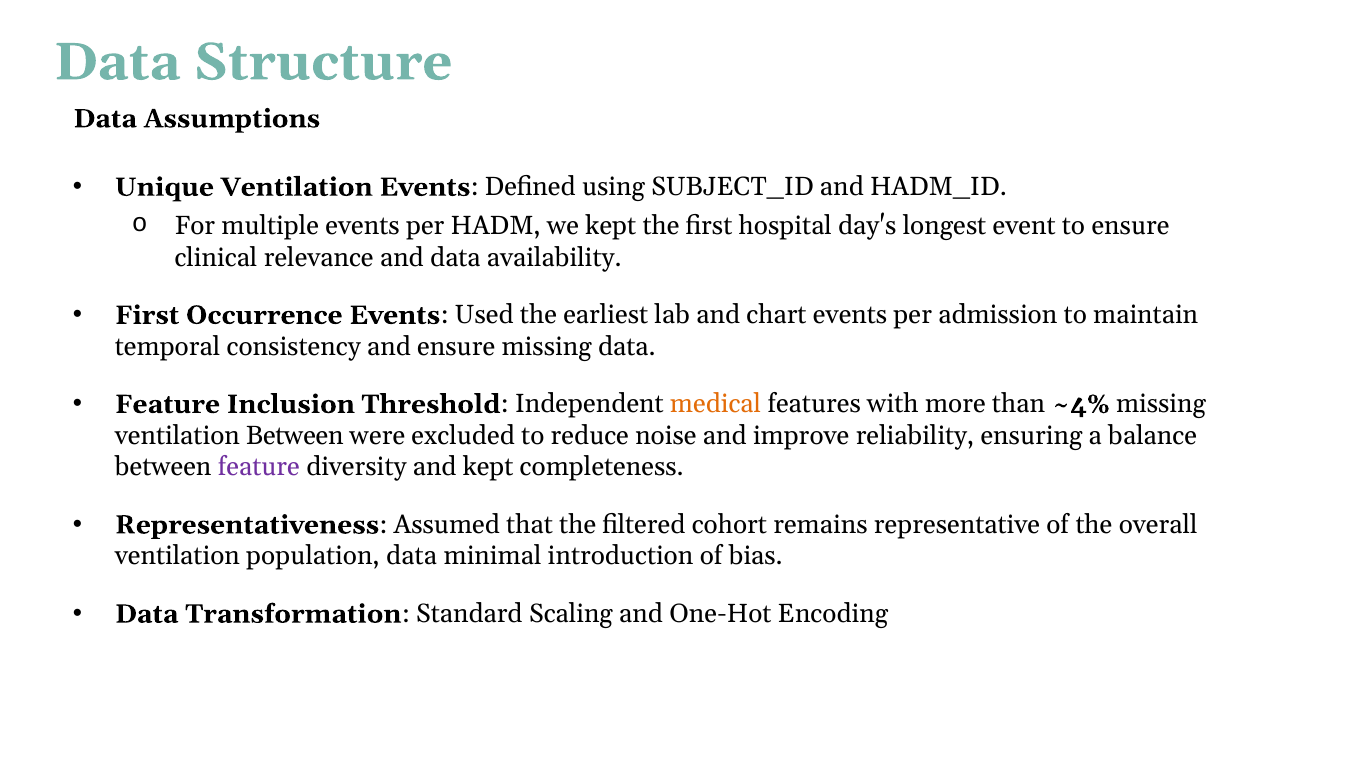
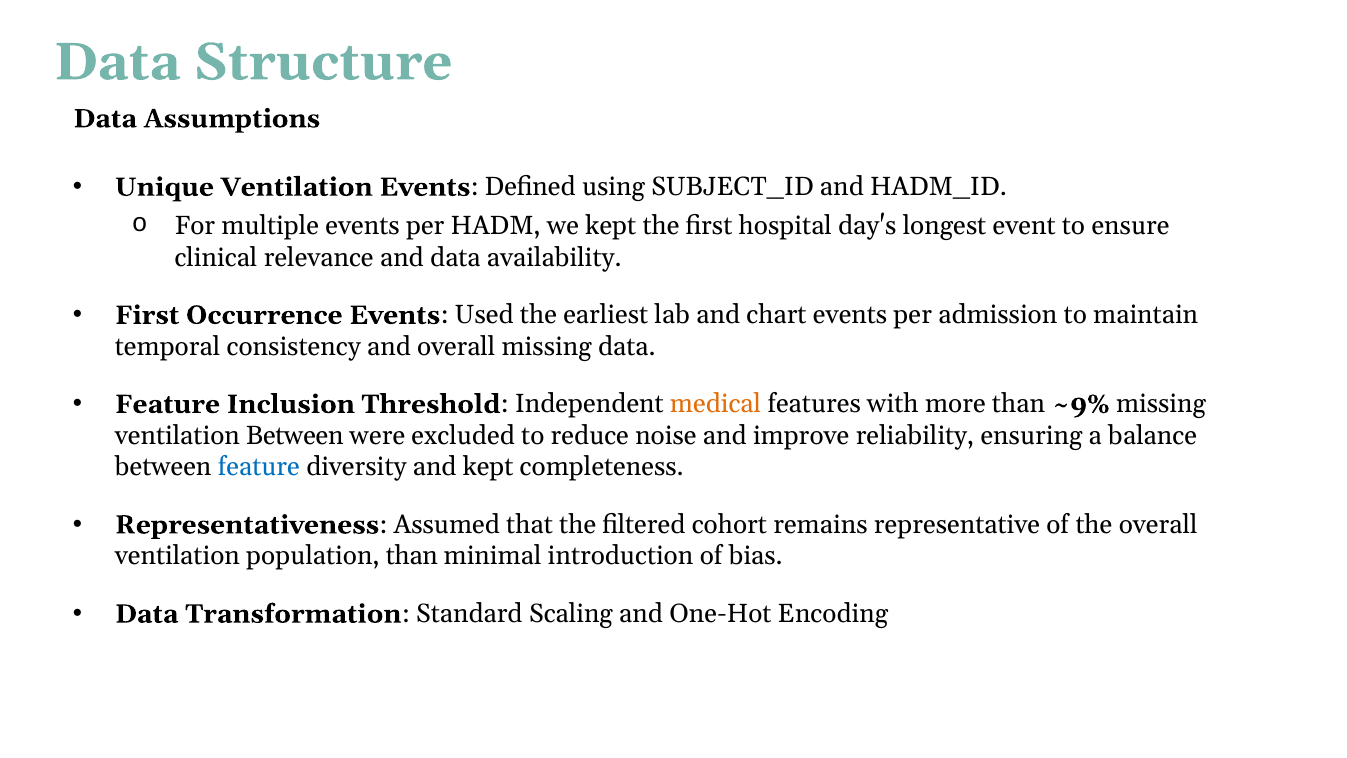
and ensure: ensure -> overall
~4%: ~4% -> ~9%
feature at (259, 467) colour: purple -> blue
population data: data -> than
